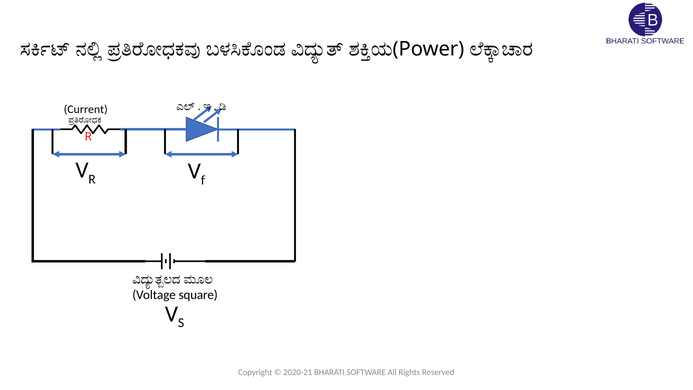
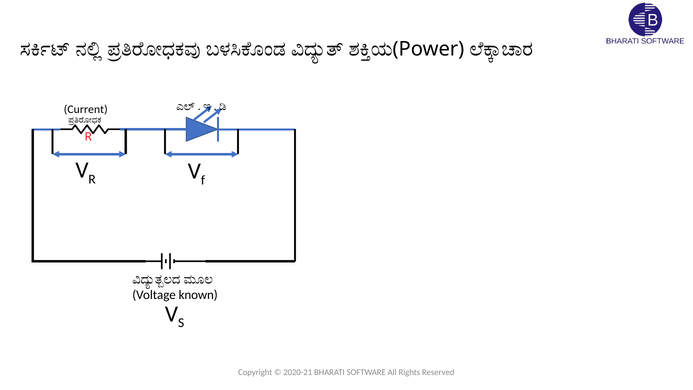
square: square -> known
